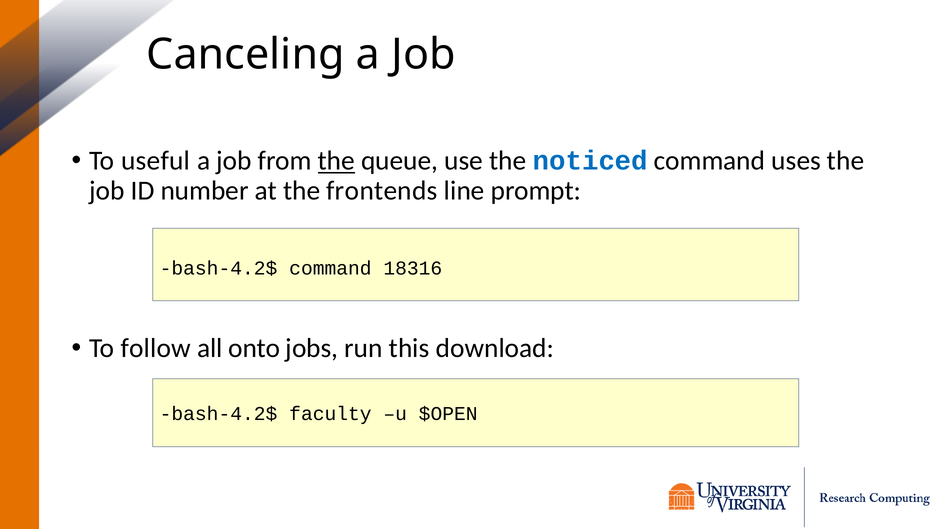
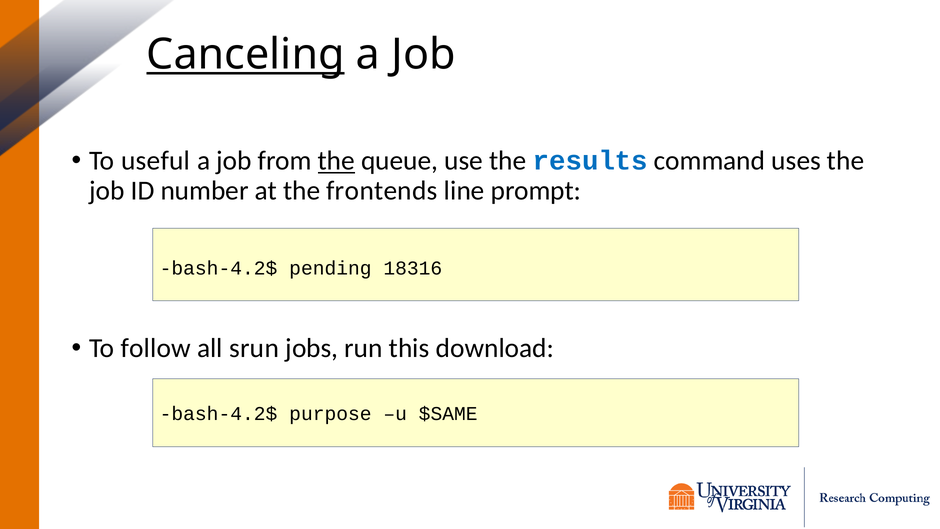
Canceling underline: none -> present
noticed: noticed -> results
bash-4.2$ command: command -> pending
onto: onto -> srun
faculty: faculty -> purpose
$OPEN: $OPEN -> $SAME
